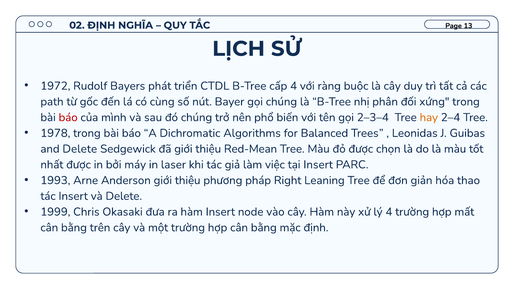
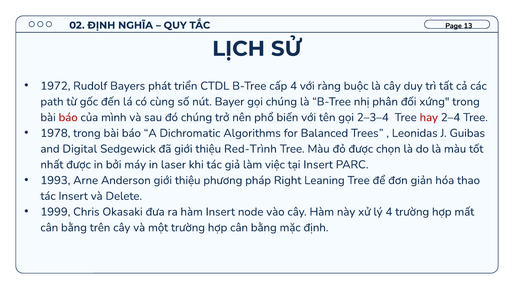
hay colour: orange -> red
and Delete: Delete -> Digital
Red-Mean: Red-Mean -> Red-Trình
